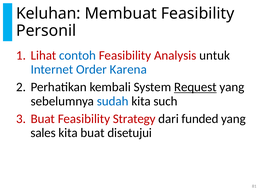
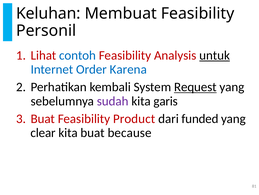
untuk underline: none -> present
sudah colour: blue -> purple
such: such -> garis
Strategy: Strategy -> Product
sales: sales -> clear
disetujui: disetujui -> because
